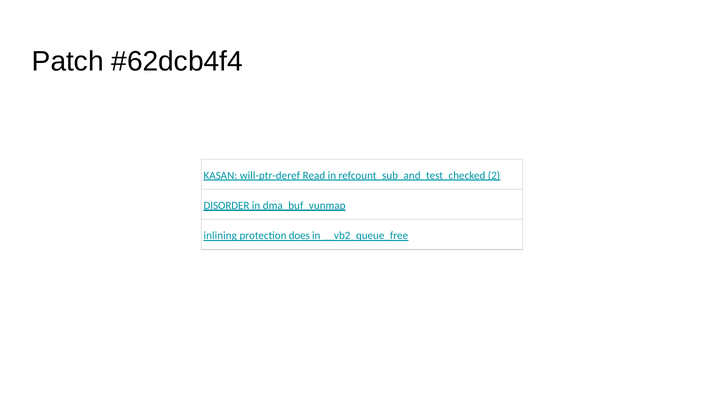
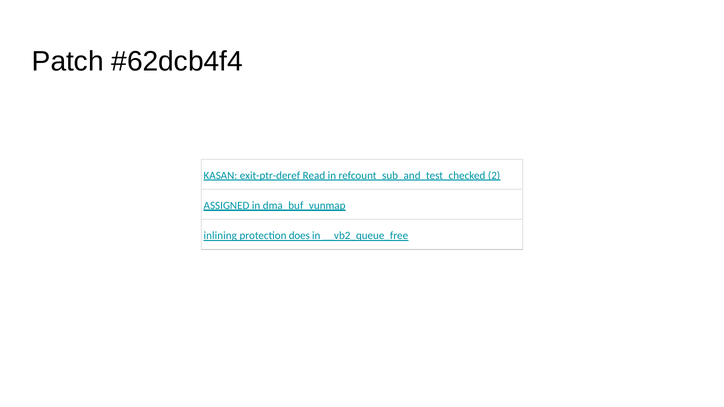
will-ptr-deref: will-ptr-deref -> exit-ptr-deref
DISORDER: DISORDER -> ASSIGNED
